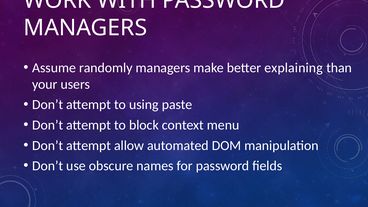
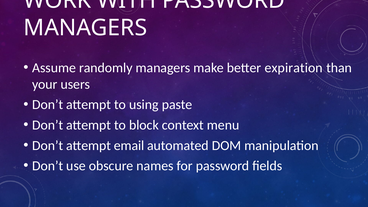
explaining: explaining -> expiration
allow: allow -> email
